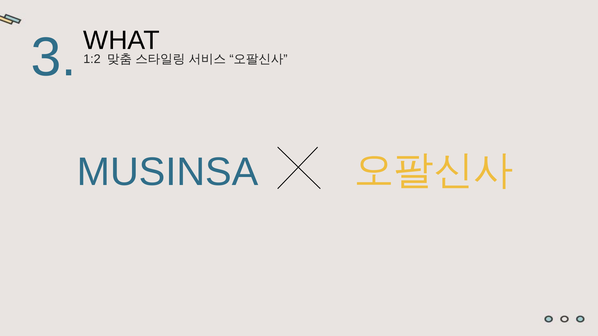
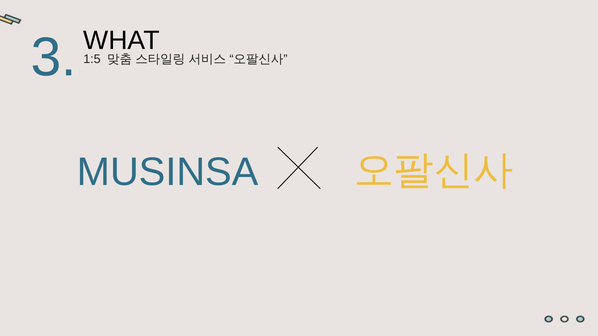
1:2: 1:2 -> 1:5
